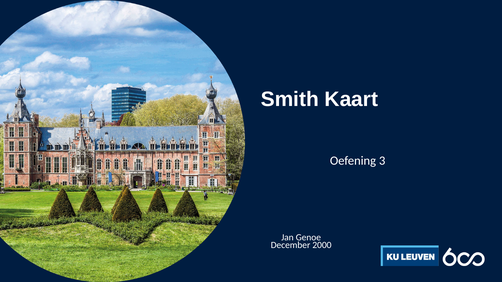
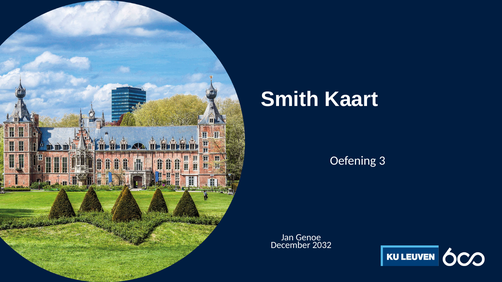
2000: 2000 -> 2032
